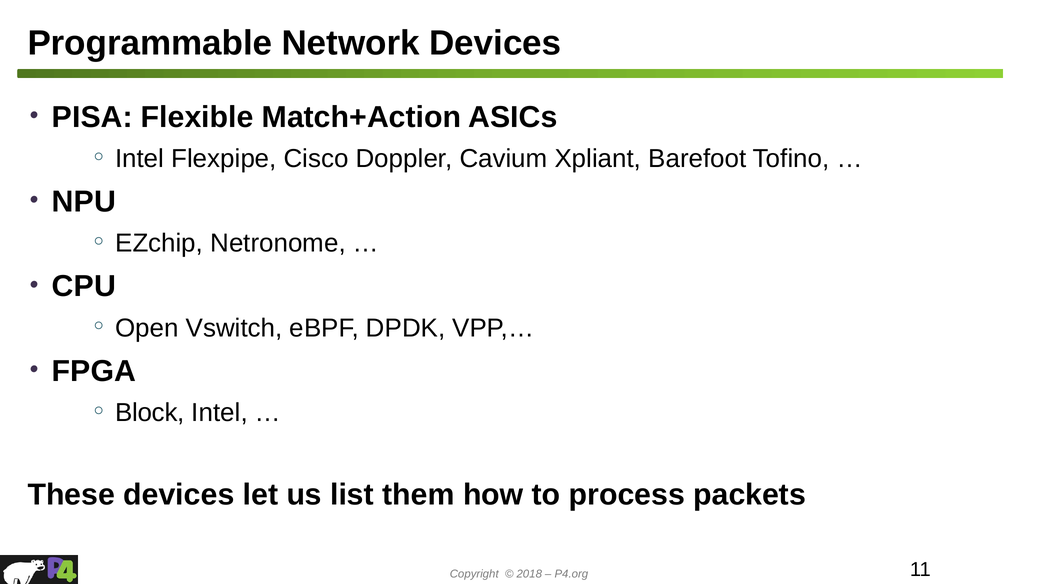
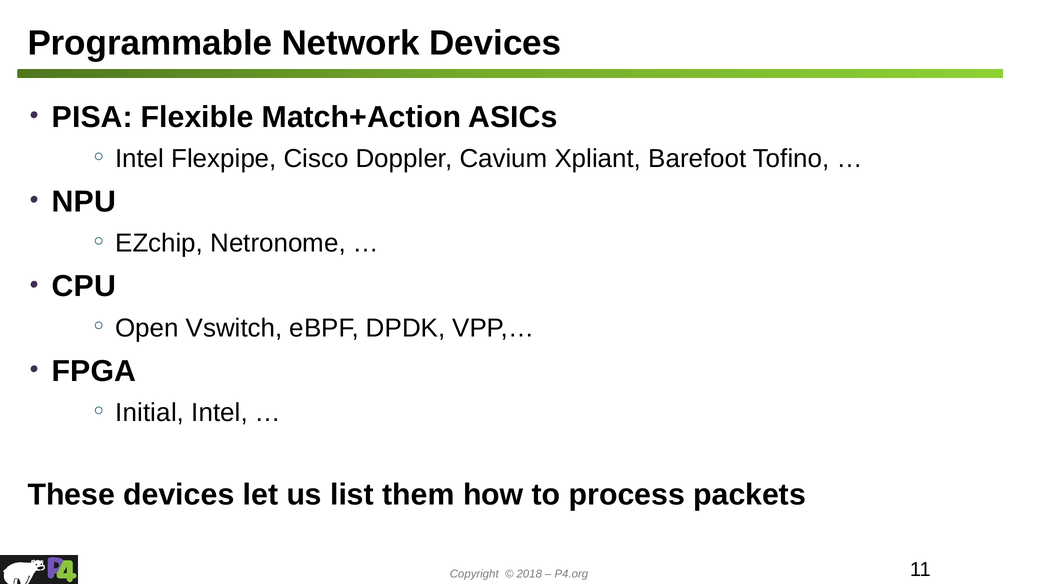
Block: Block -> Initial
